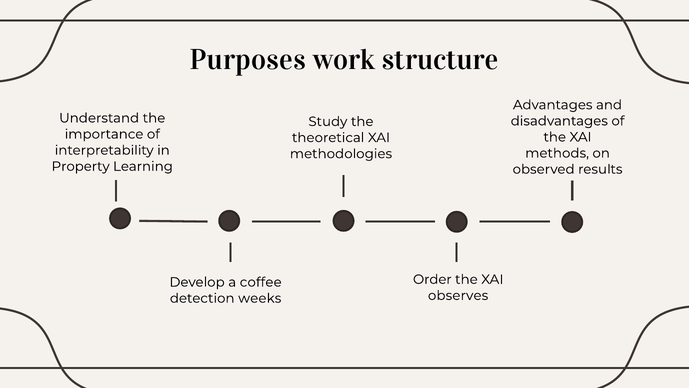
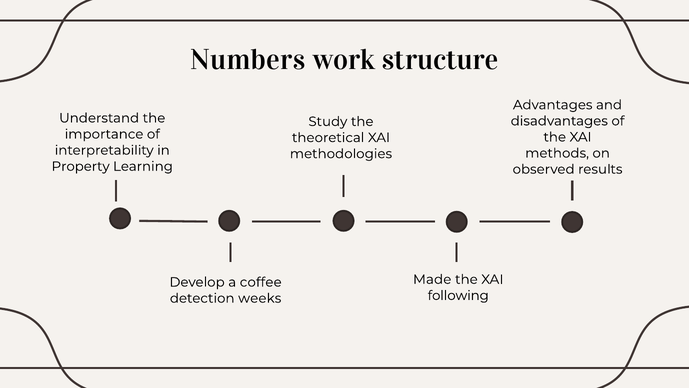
Purposes: Purposes -> Numbers
Order: Order -> Made
observes: observes -> following
